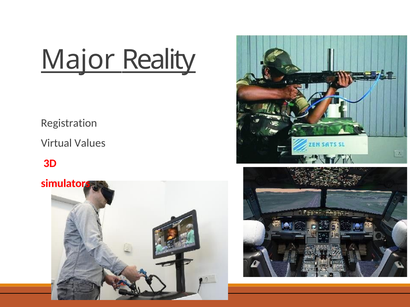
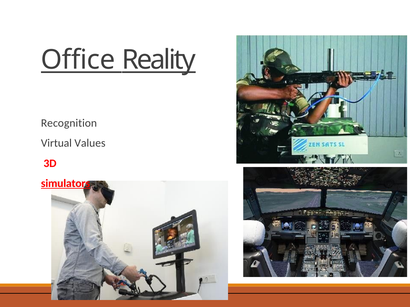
Major: Major -> Office
Registration: Registration -> Recognition
simulators underline: none -> present
